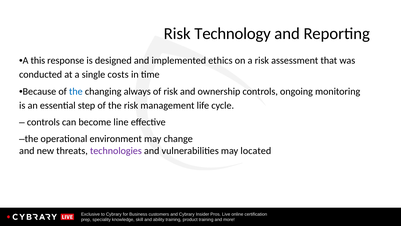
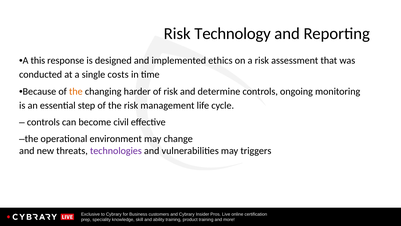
the at (76, 91) colour: blue -> orange
always: always -> harder
ownership: ownership -> determine
line: line -> civil
located: located -> triggers
